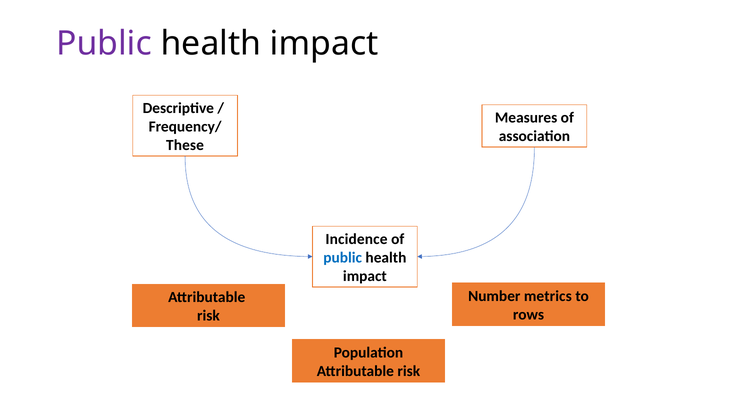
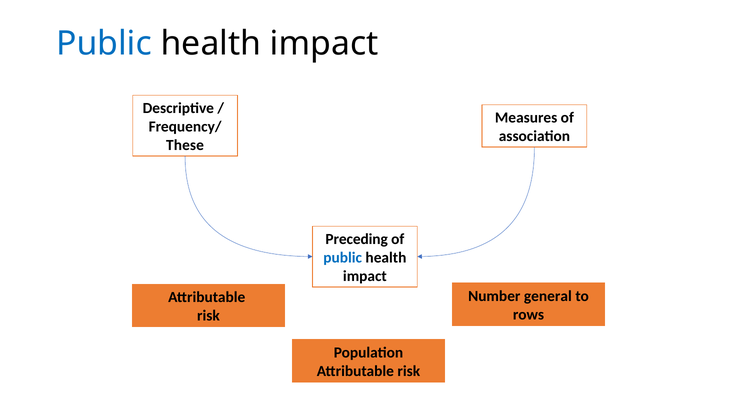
Public at (104, 43) colour: purple -> blue
Incidence: Incidence -> Preceding
metrics: metrics -> general
